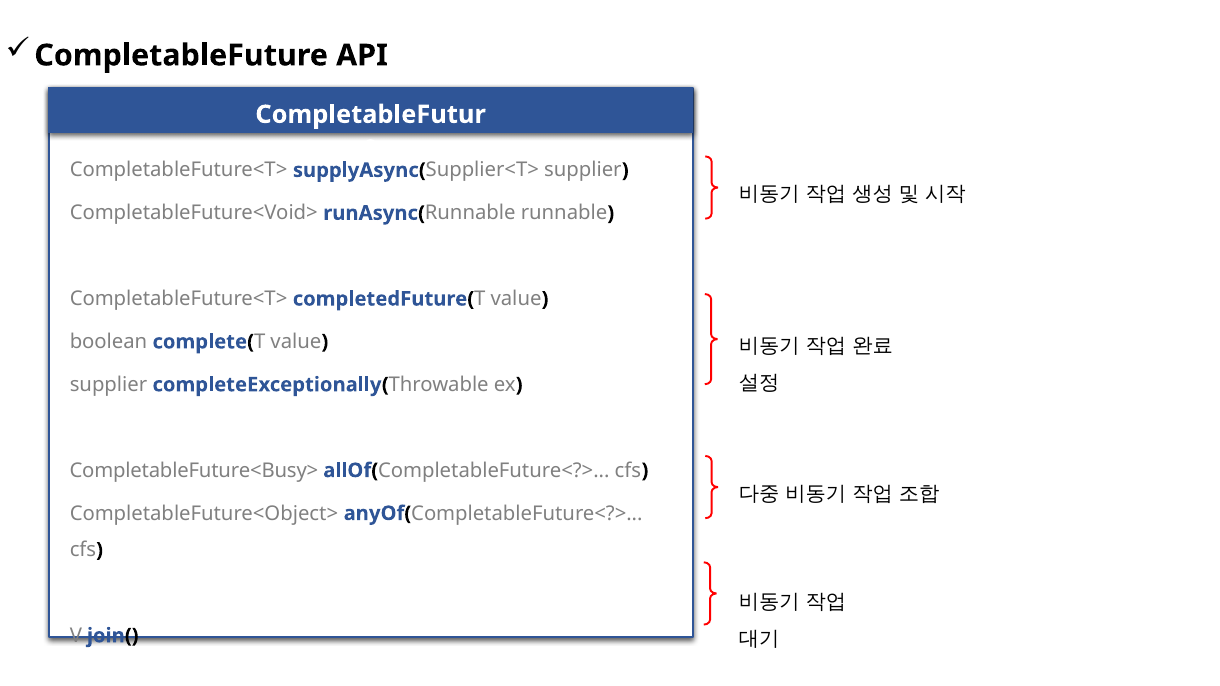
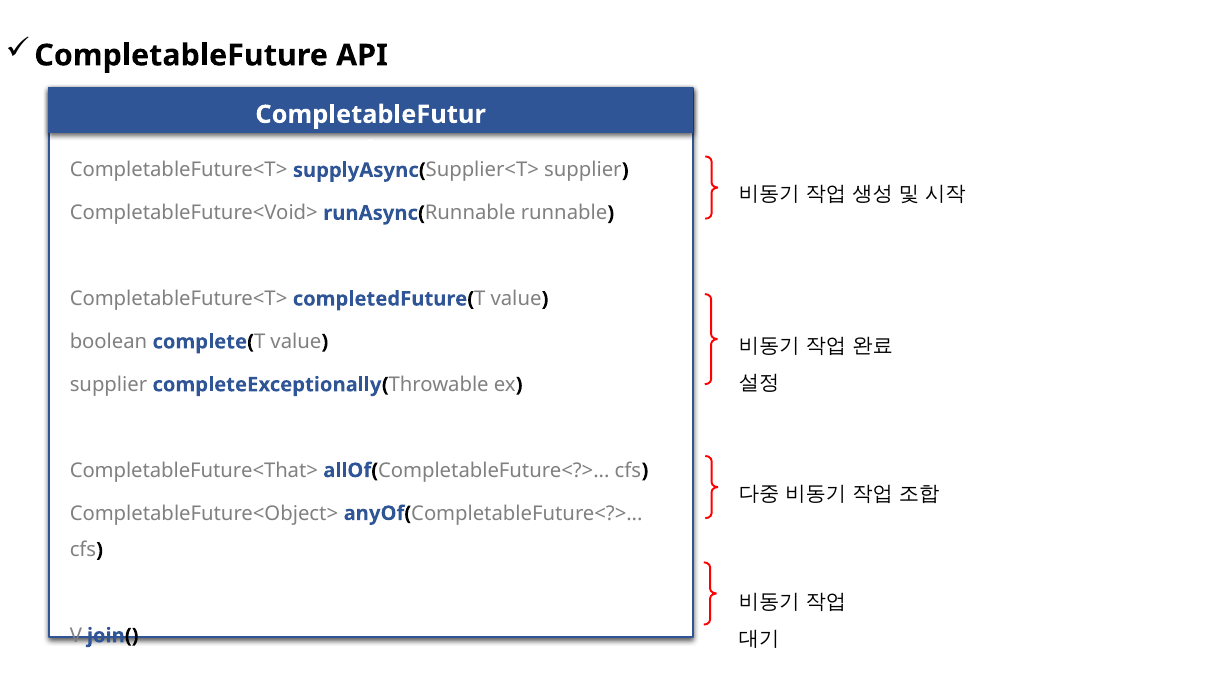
CompletableFuture<Busy>: CompletableFuture<Busy> -> CompletableFuture<That>
